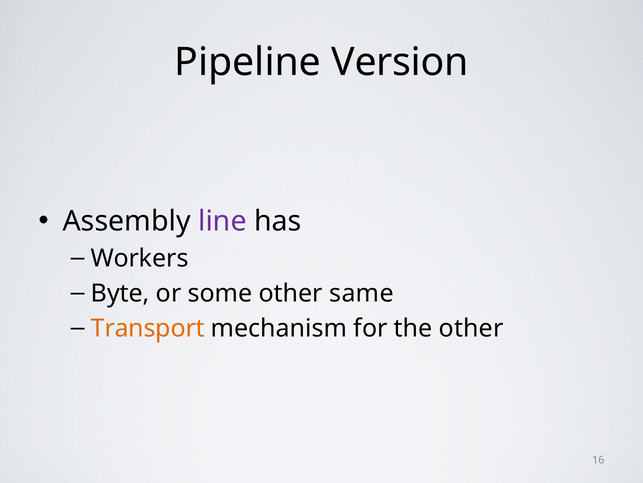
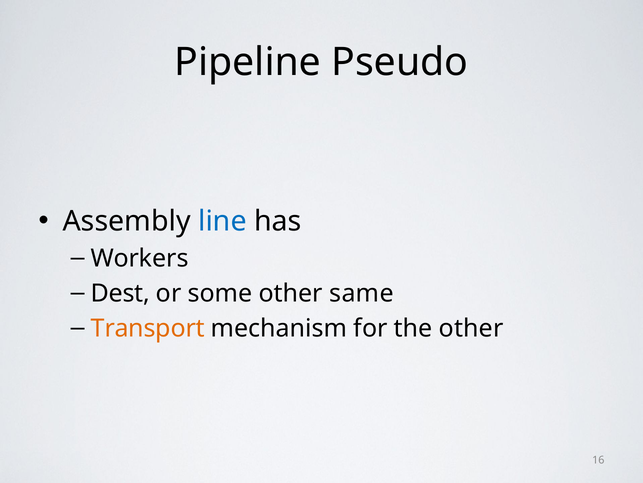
Version: Version -> Pseudo
line colour: purple -> blue
Byte: Byte -> Dest
